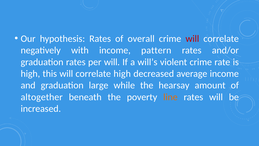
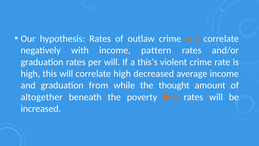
overall: overall -> outlaw
will at (192, 39) colour: red -> orange
will’s: will’s -> this’s
large: large -> from
hearsay: hearsay -> thought
